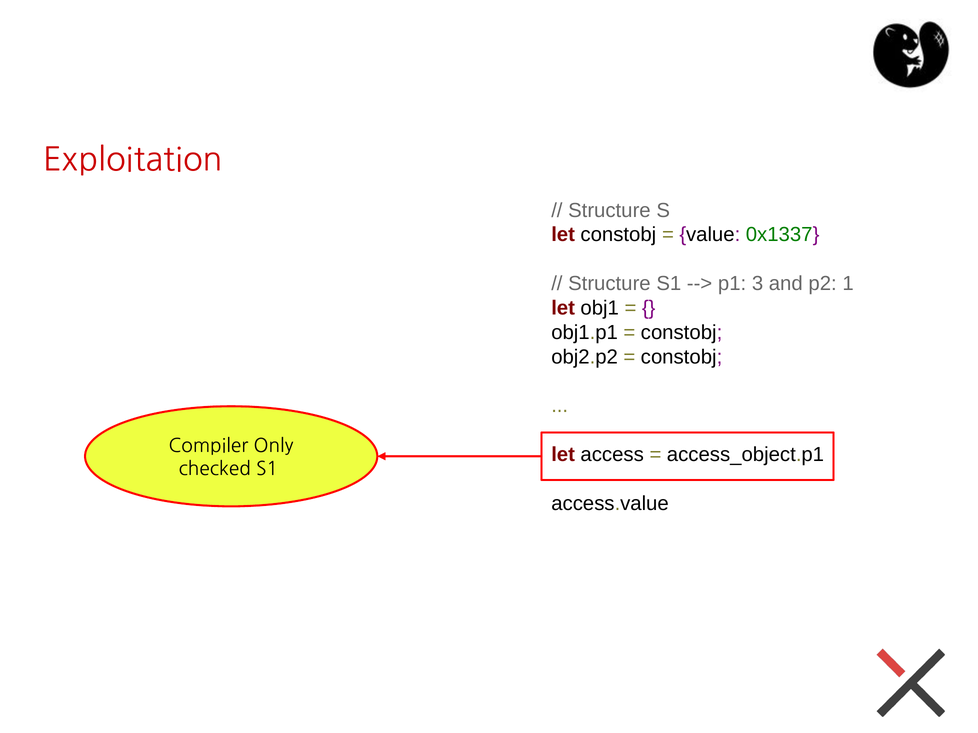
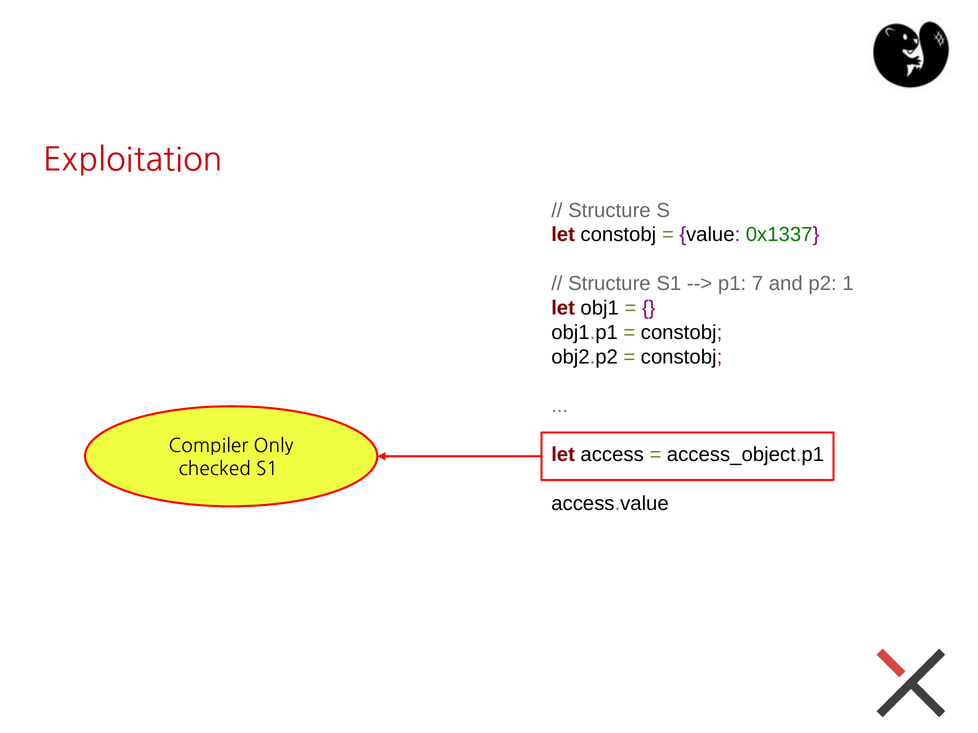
3: 3 -> 7
